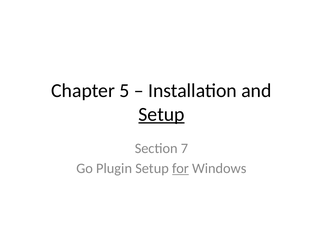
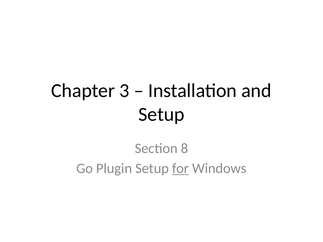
5: 5 -> 3
Setup at (161, 114) underline: present -> none
7: 7 -> 8
